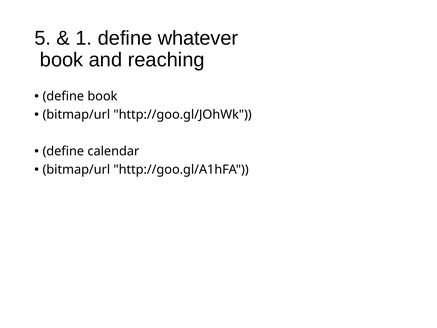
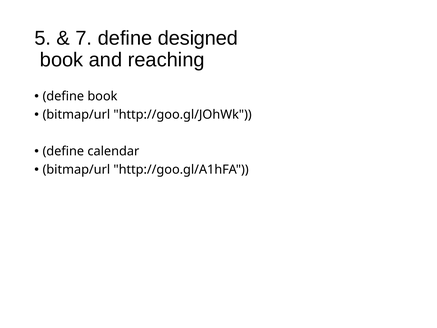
1: 1 -> 7
whatever: whatever -> designed
